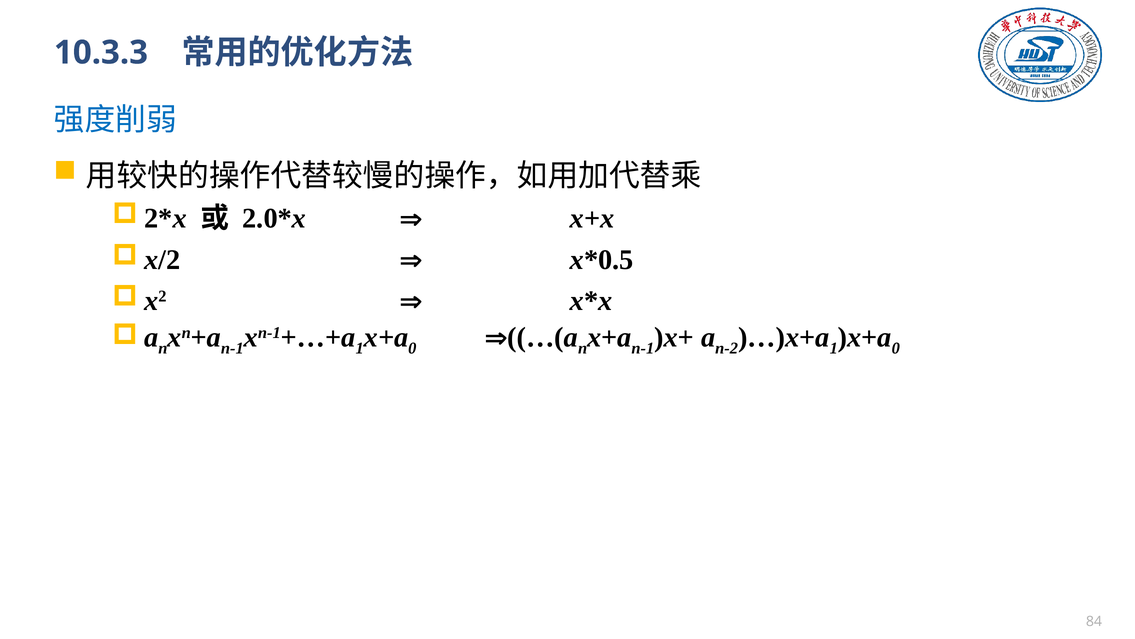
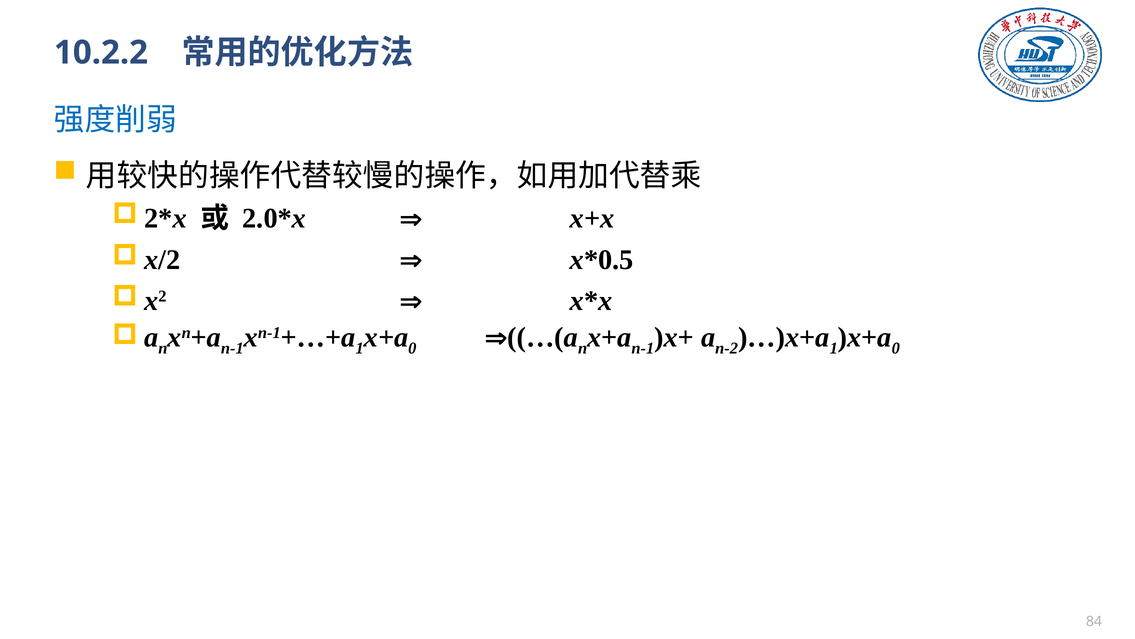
10.3.3: 10.3.3 -> 10.2.2
